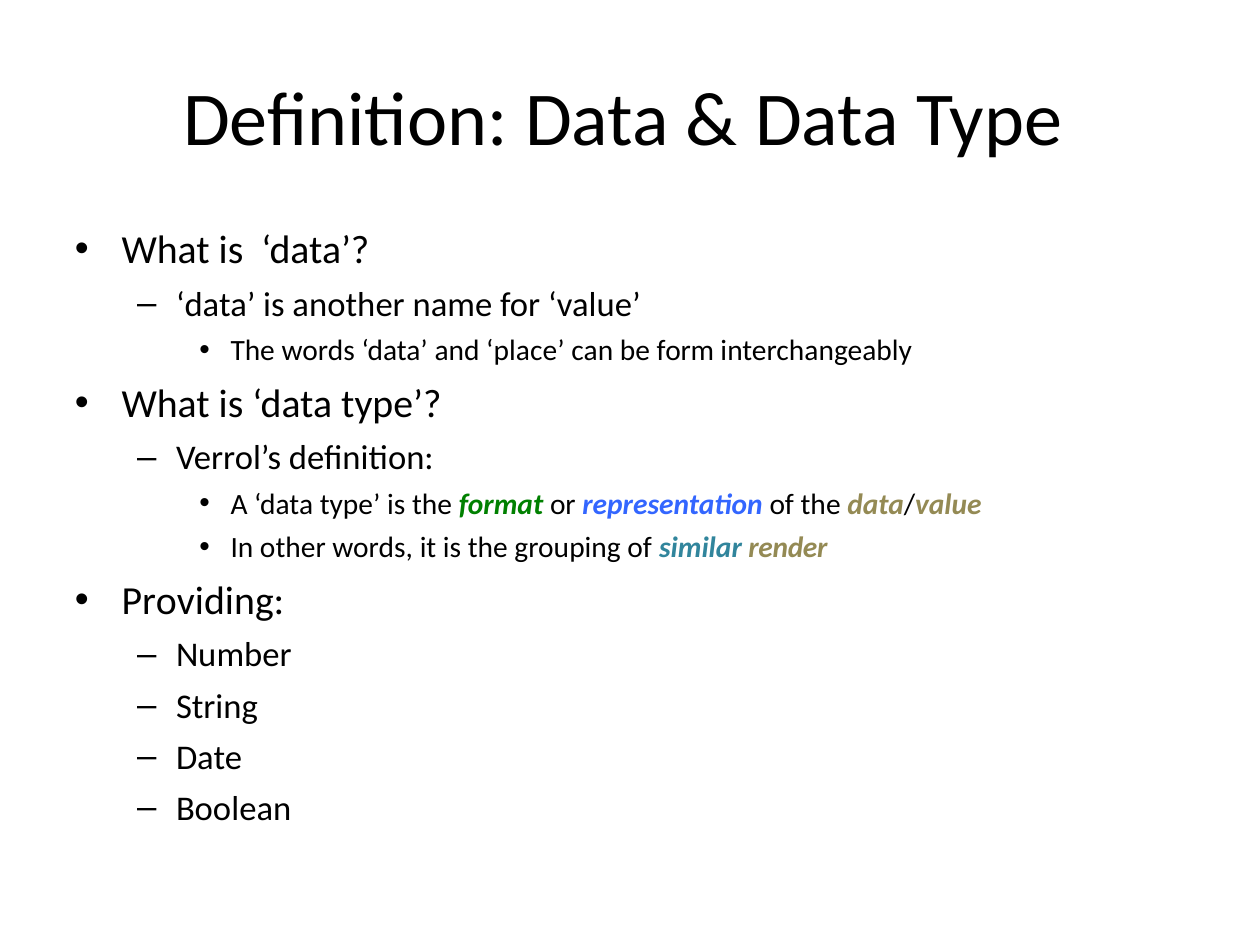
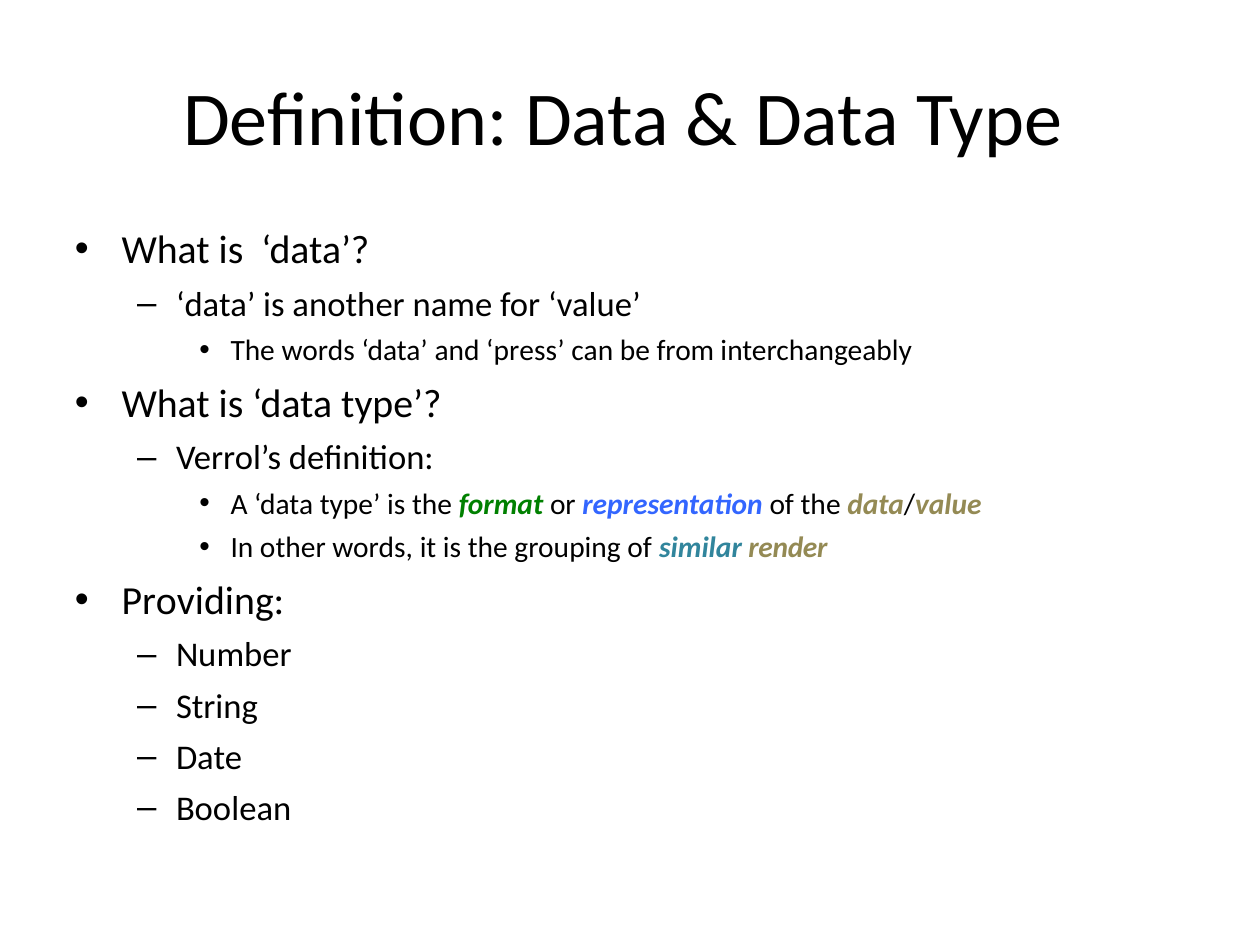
place: place -> press
form: form -> from
